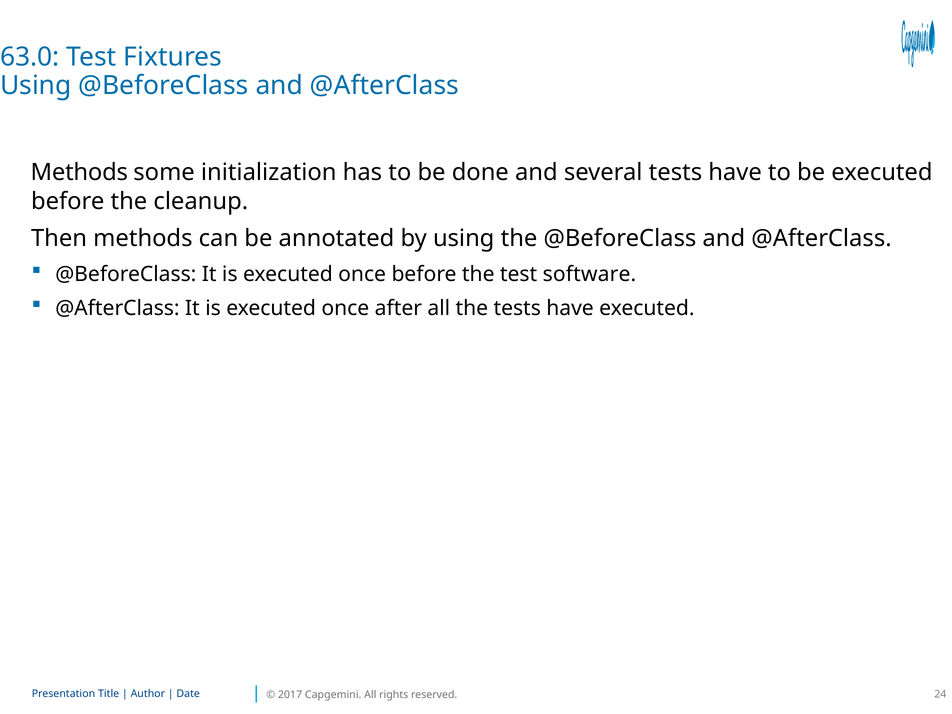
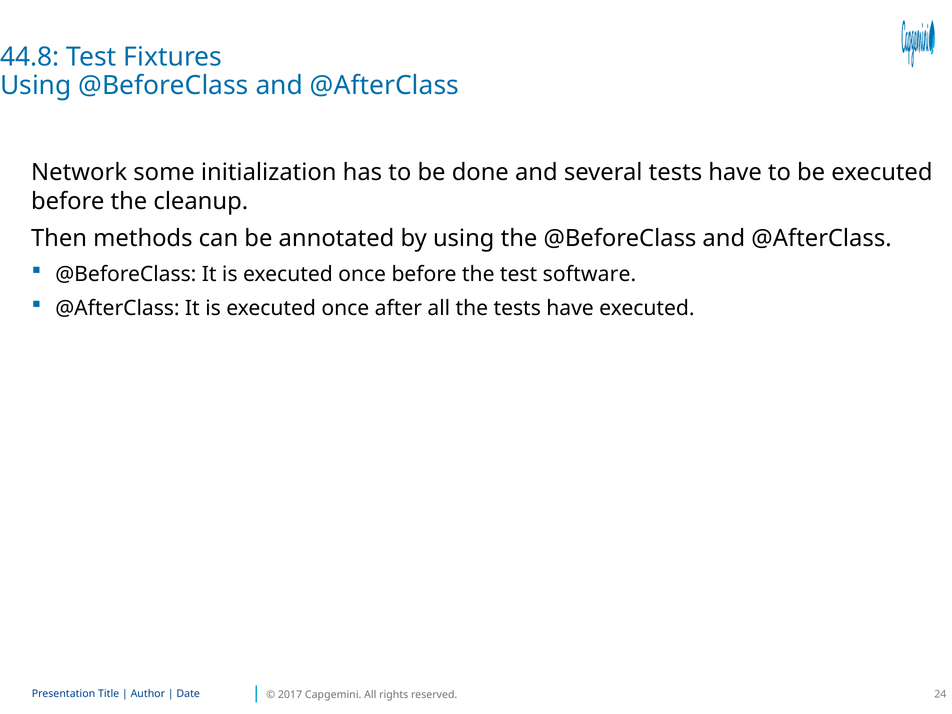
63.0: 63.0 -> 44.8
Methods at (79, 172): Methods -> Network
